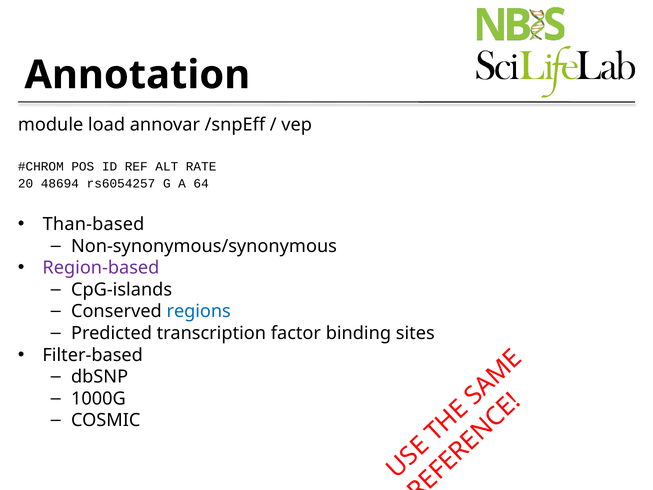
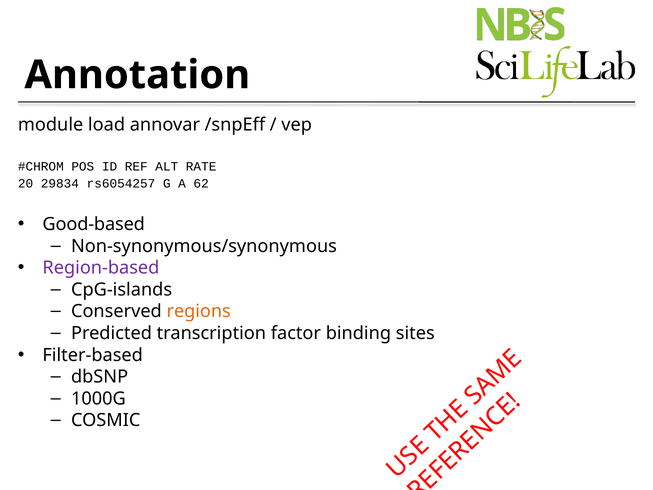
48694: 48694 -> 29834
64: 64 -> 62
Than-based: Than-based -> Good-based
regions colour: blue -> orange
